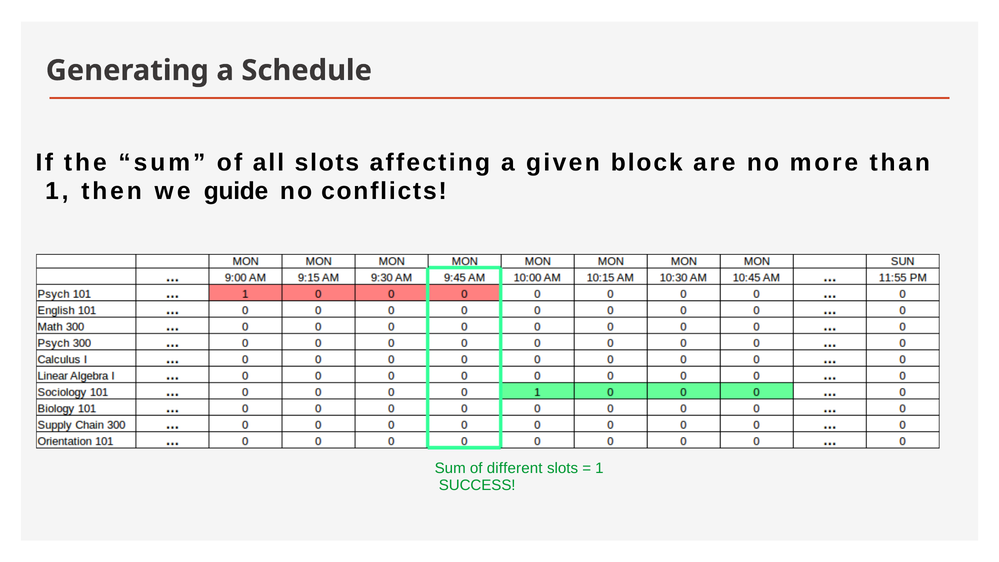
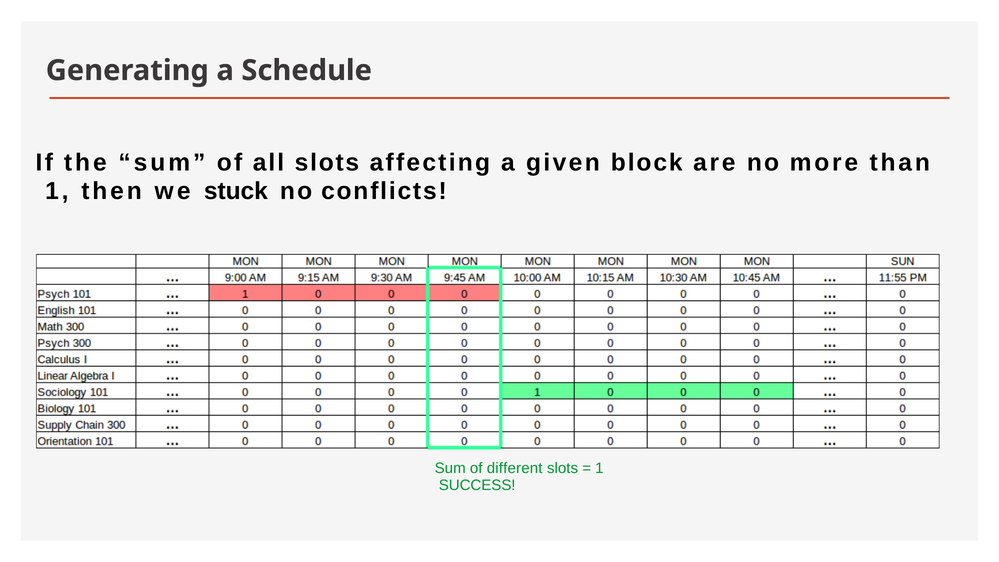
guide: guide -> stuck
